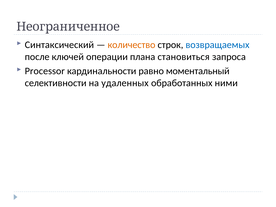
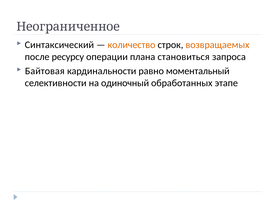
возвращаемых colour: blue -> orange
ключей: ключей -> ресурсу
Processor: Processor -> Байтовая
удаленных: удаленных -> одиночный
ними: ними -> этапе
